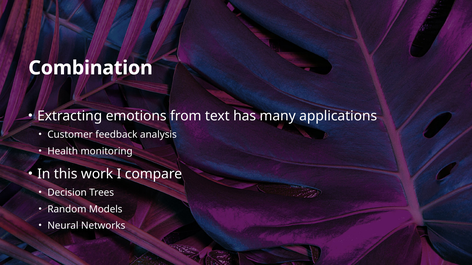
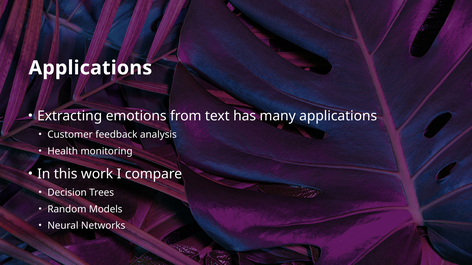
Combination at (91, 68): Combination -> Applications
